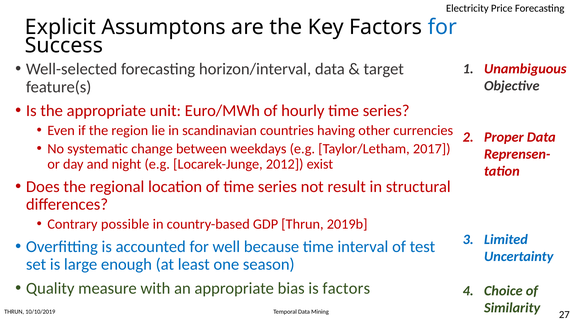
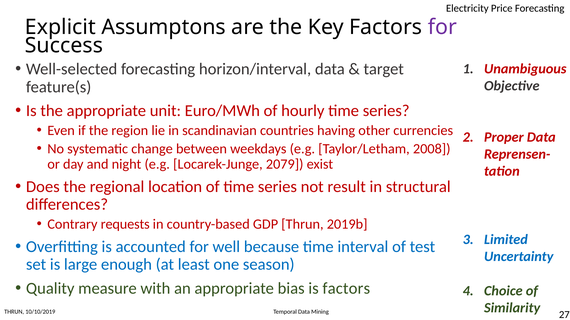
for at (442, 27) colour: blue -> purple
2017: 2017 -> 2008
2012: 2012 -> 2079
possible: possible -> requests
